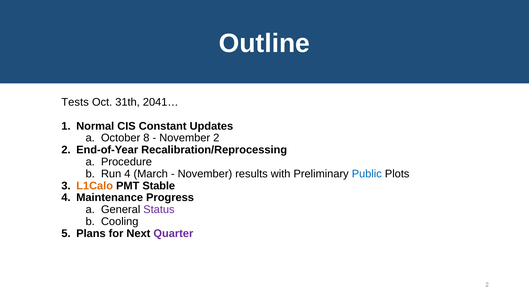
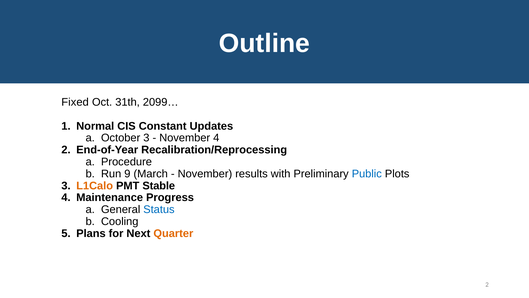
Tests: Tests -> Fixed
2041…: 2041… -> 2099…
October 8: 8 -> 3
November 2: 2 -> 4
Run 4: 4 -> 9
Status colour: purple -> blue
Quarter colour: purple -> orange
